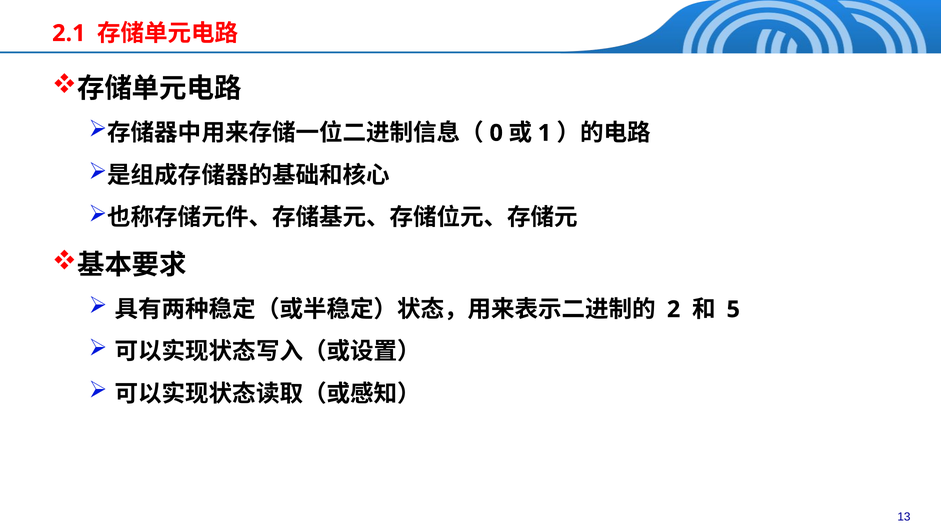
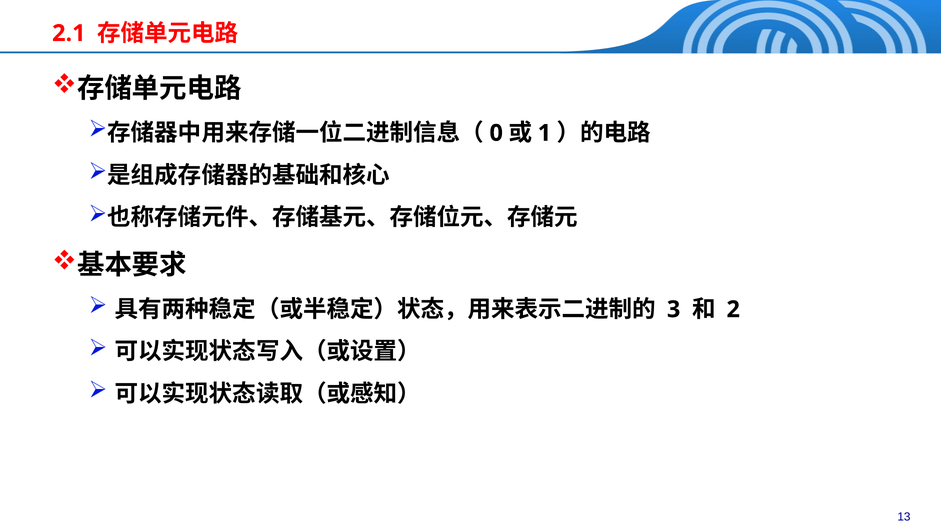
2: 2 -> 3
5: 5 -> 2
